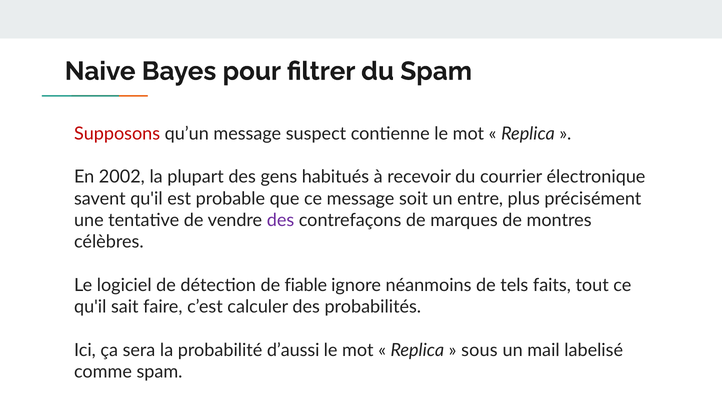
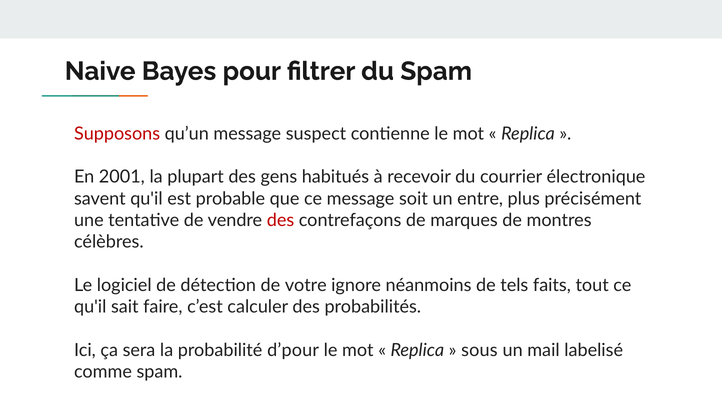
2002: 2002 -> 2001
des at (281, 220) colour: purple -> red
fiable: fiable -> votre
d’aussi: d’aussi -> d’pour
